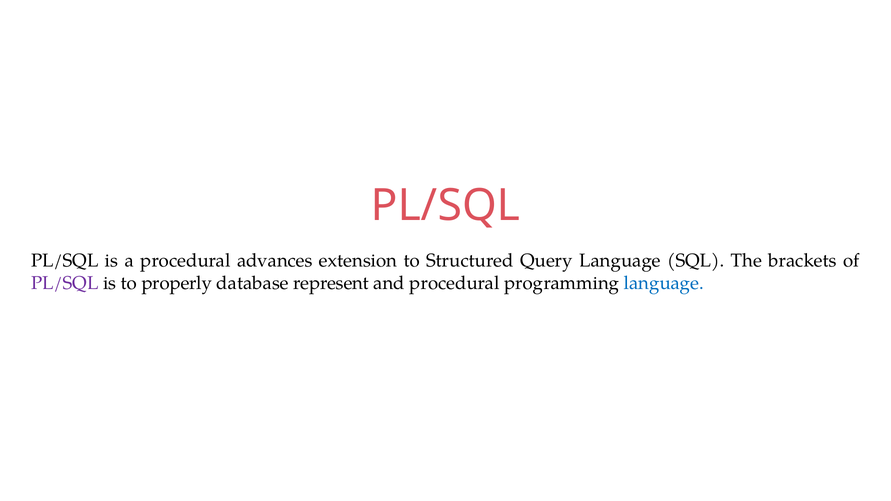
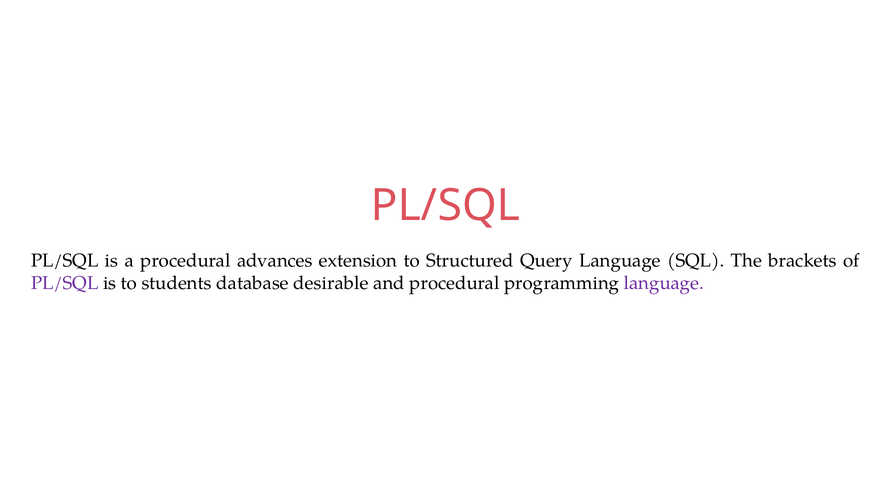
properly: properly -> students
represent: represent -> desirable
language at (664, 283) colour: blue -> purple
